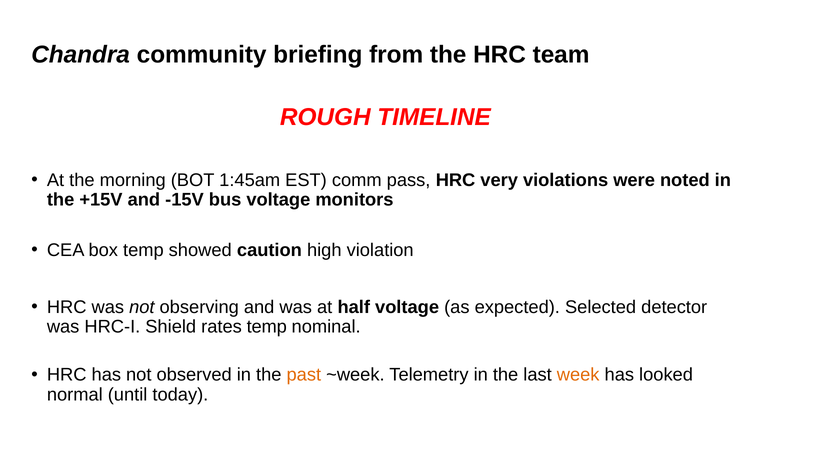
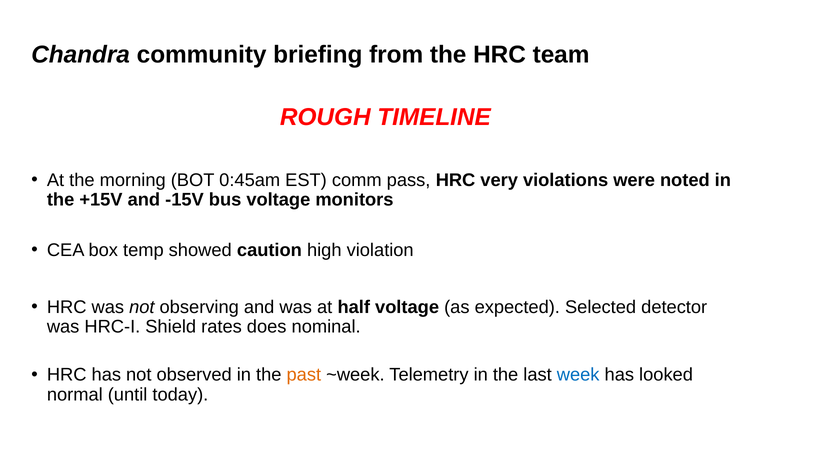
1:45am: 1:45am -> 0:45am
rates temp: temp -> does
week colour: orange -> blue
